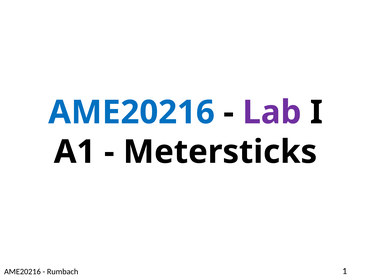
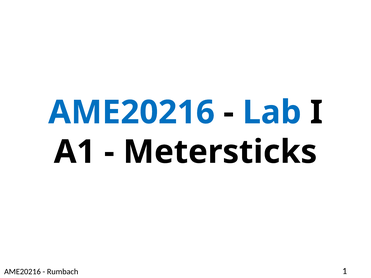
Lab colour: purple -> blue
